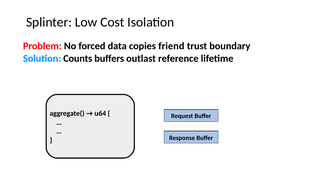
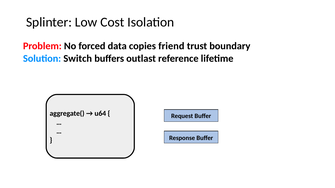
Counts: Counts -> Switch
